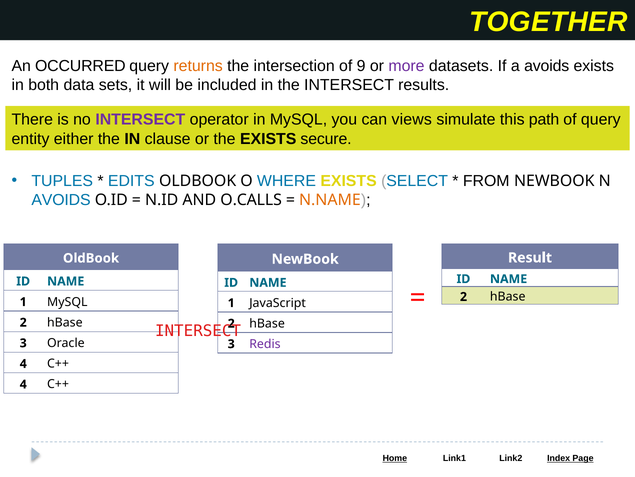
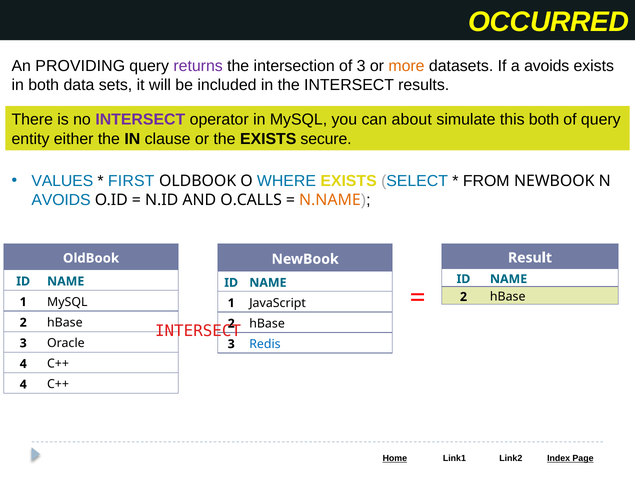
TOGETHER: TOGETHER -> OCCURRED
OCCURRED: OCCURRED -> PROVIDING
returns colour: orange -> purple
of 9: 9 -> 3
more colour: purple -> orange
views: views -> about
this path: path -> both
TUPLES: TUPLES -> VALUES
EDITS: EDITS -> FIRST
Redis colour: purple -> blue
